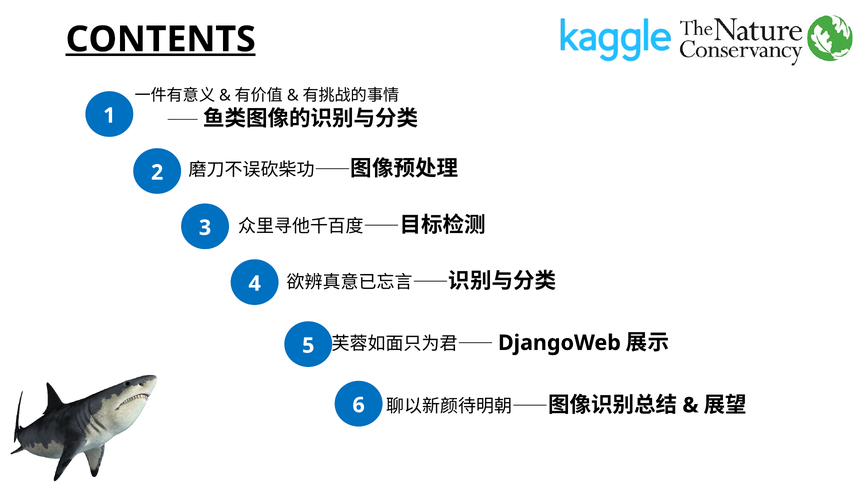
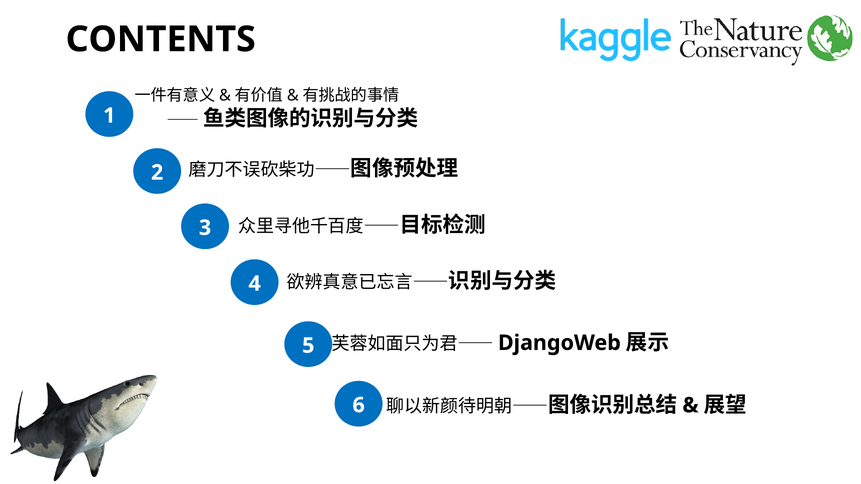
CONTENTS underline: present -> none
